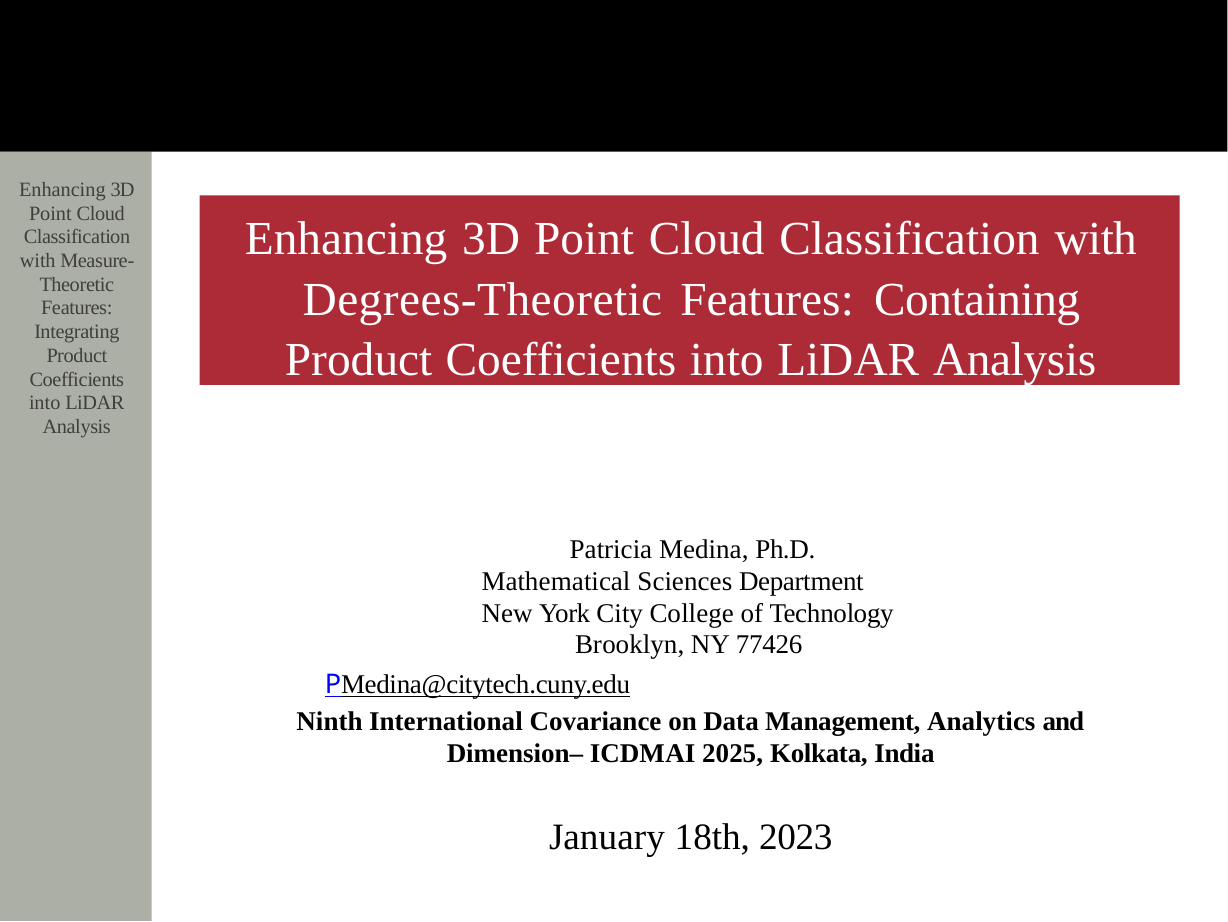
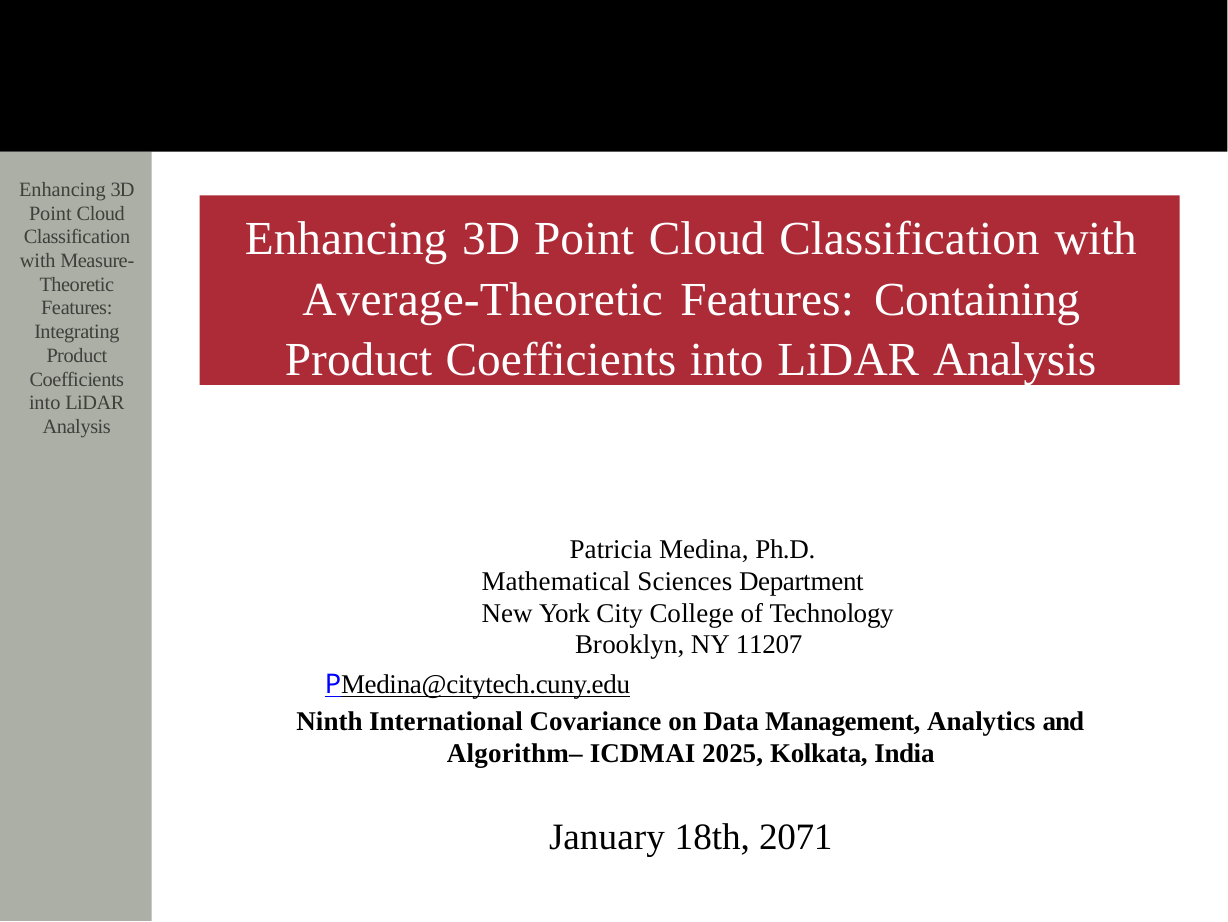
Degrees-Theoretic: Degrees-Theoretic -> Average-Theoretic
77426: 77426 -> 11207
Dimension–: Dimension– -> Algorithm–
2023: 2023 -> 2071
